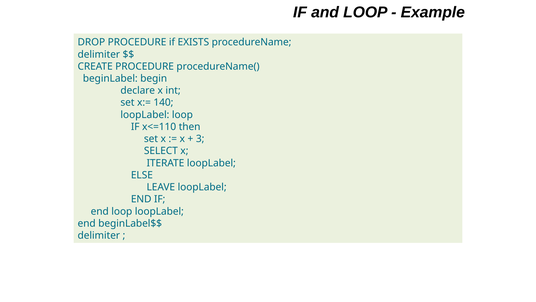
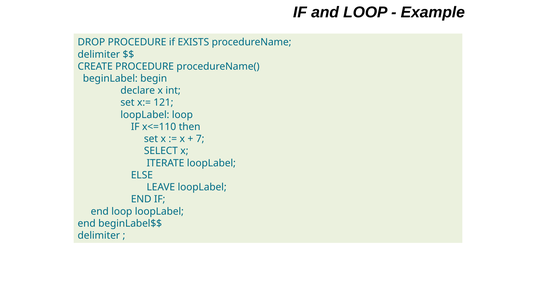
140: 140 -> 121
3: 3 -> 7
